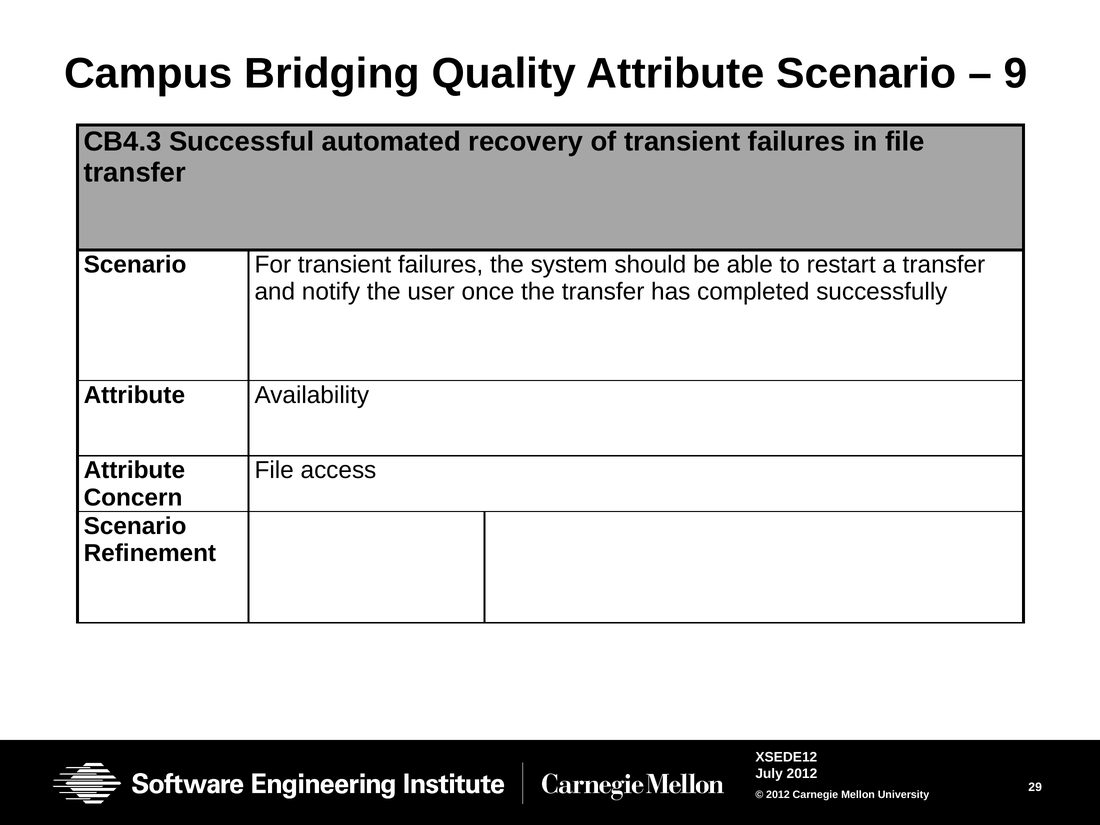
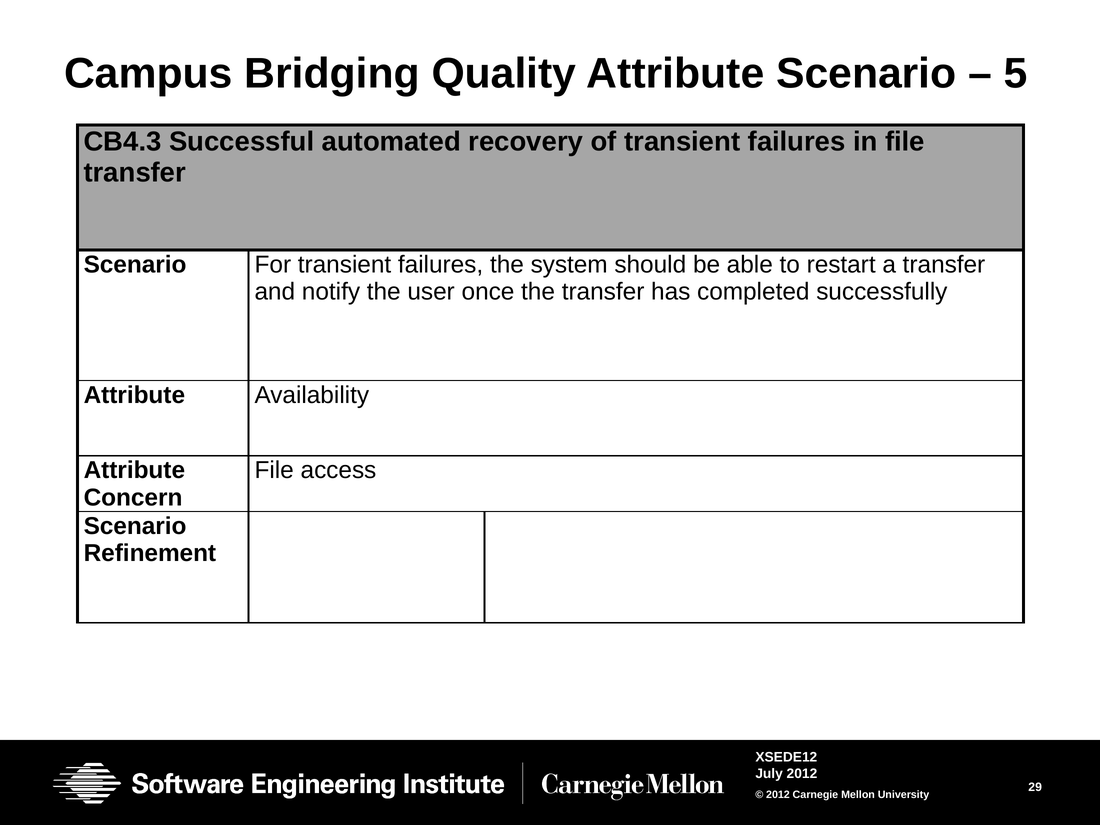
9: 9 -> 5
